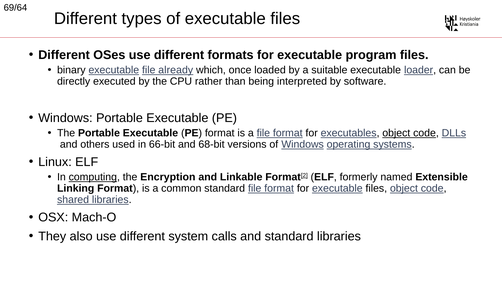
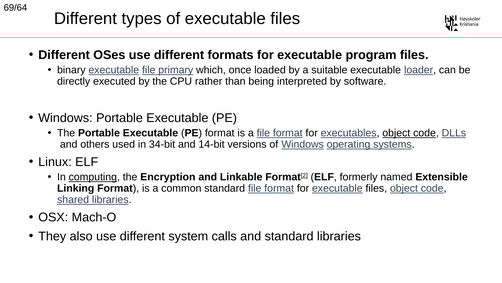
already: already -> primary
66-bit: 66-bit -> 34-bit
68-bit: 68-bit -> 14-bit
